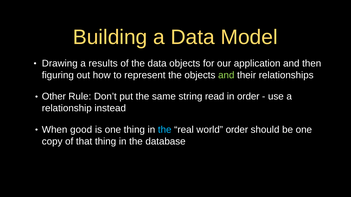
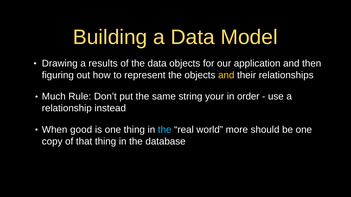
and at (226, 75) colour: light green -> yellow
Other: Other -> Much
read: read -> your
world order: order -> more
